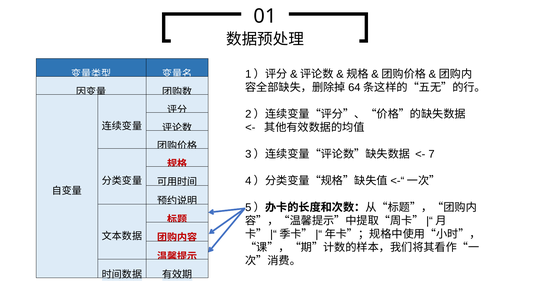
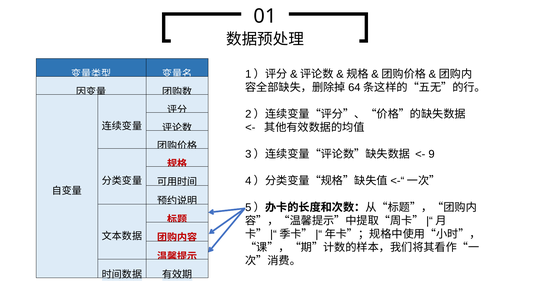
7: 7 -> 9
